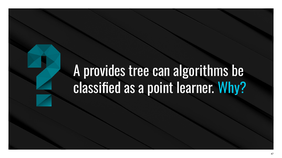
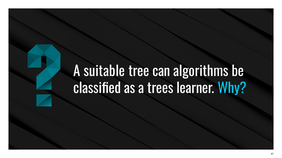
provides: provides -> suitable
point: point -> trees
